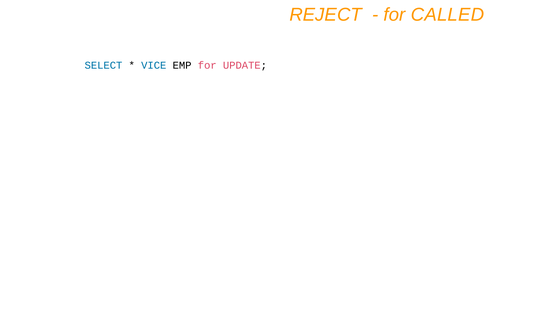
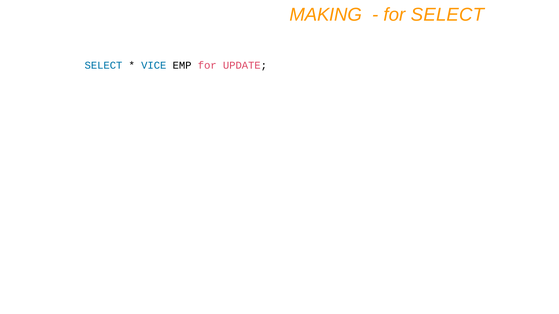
REJECT: REJECT -> MAKING
for CALLED: CALLED -> SELECT
